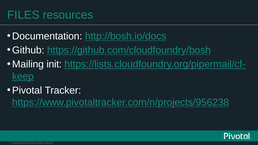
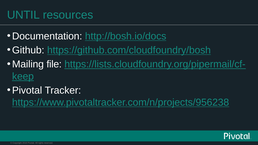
FILES: FILES -> UNTIL
init: init -> file
